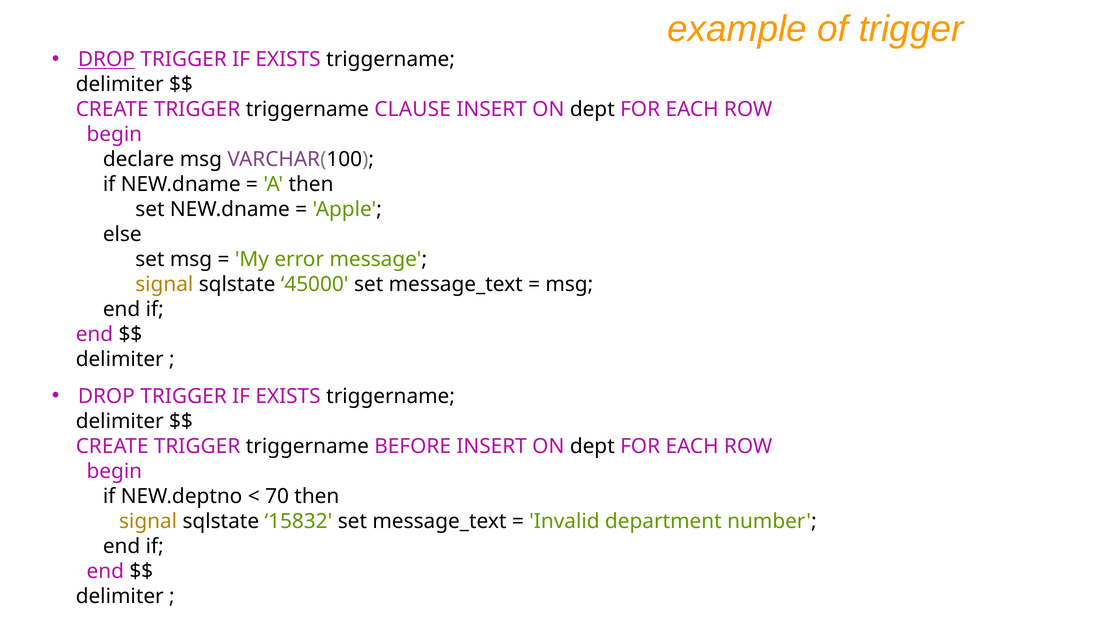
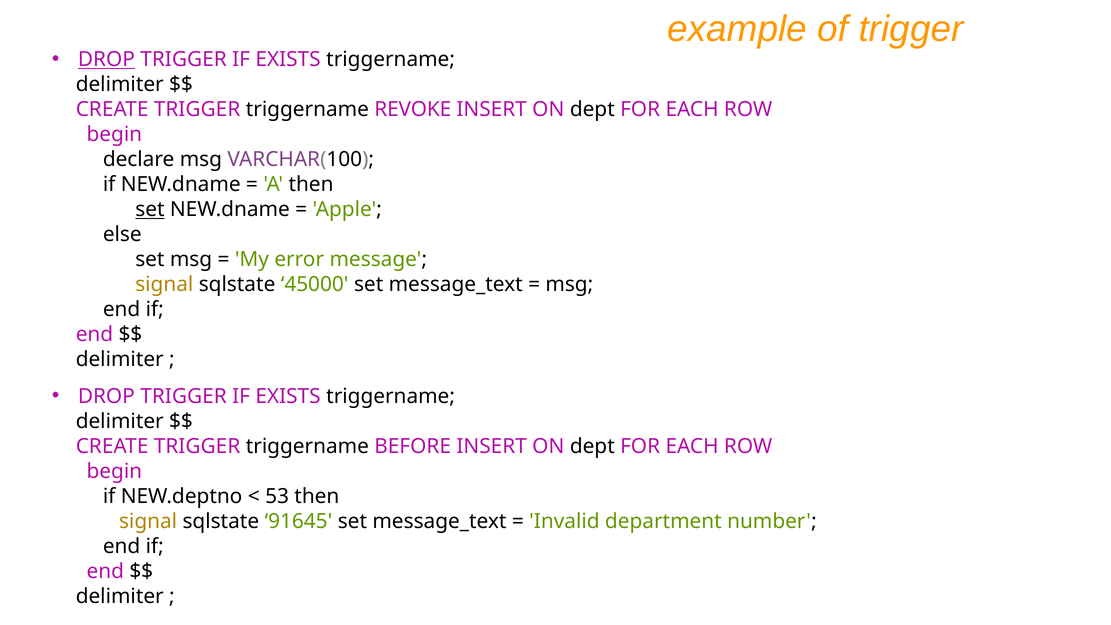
CLAUSE: CLAUSE -> REVOKE
set at (150, 210) underline: none -> present
70: 70 -> 53
15832: 15832 -> 91645
